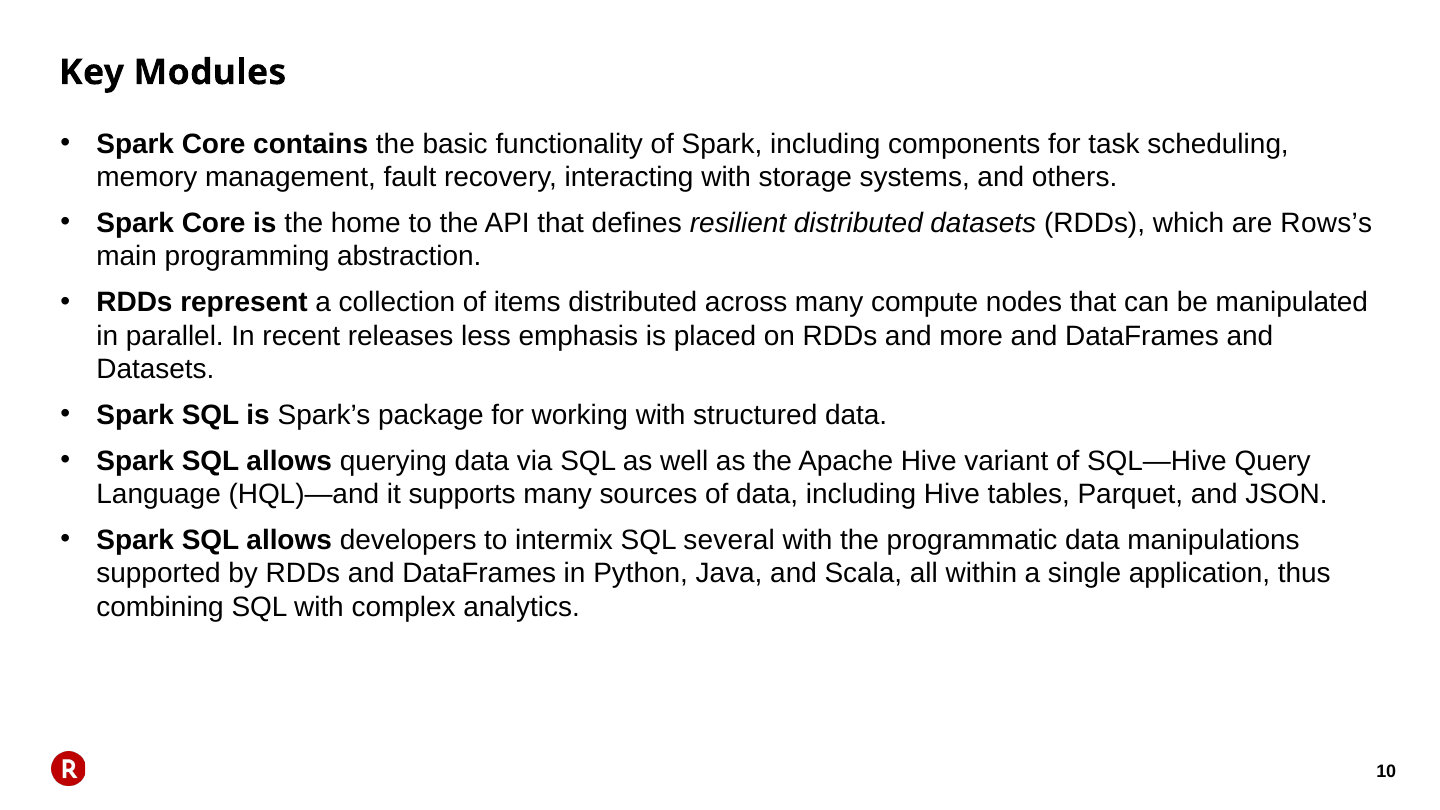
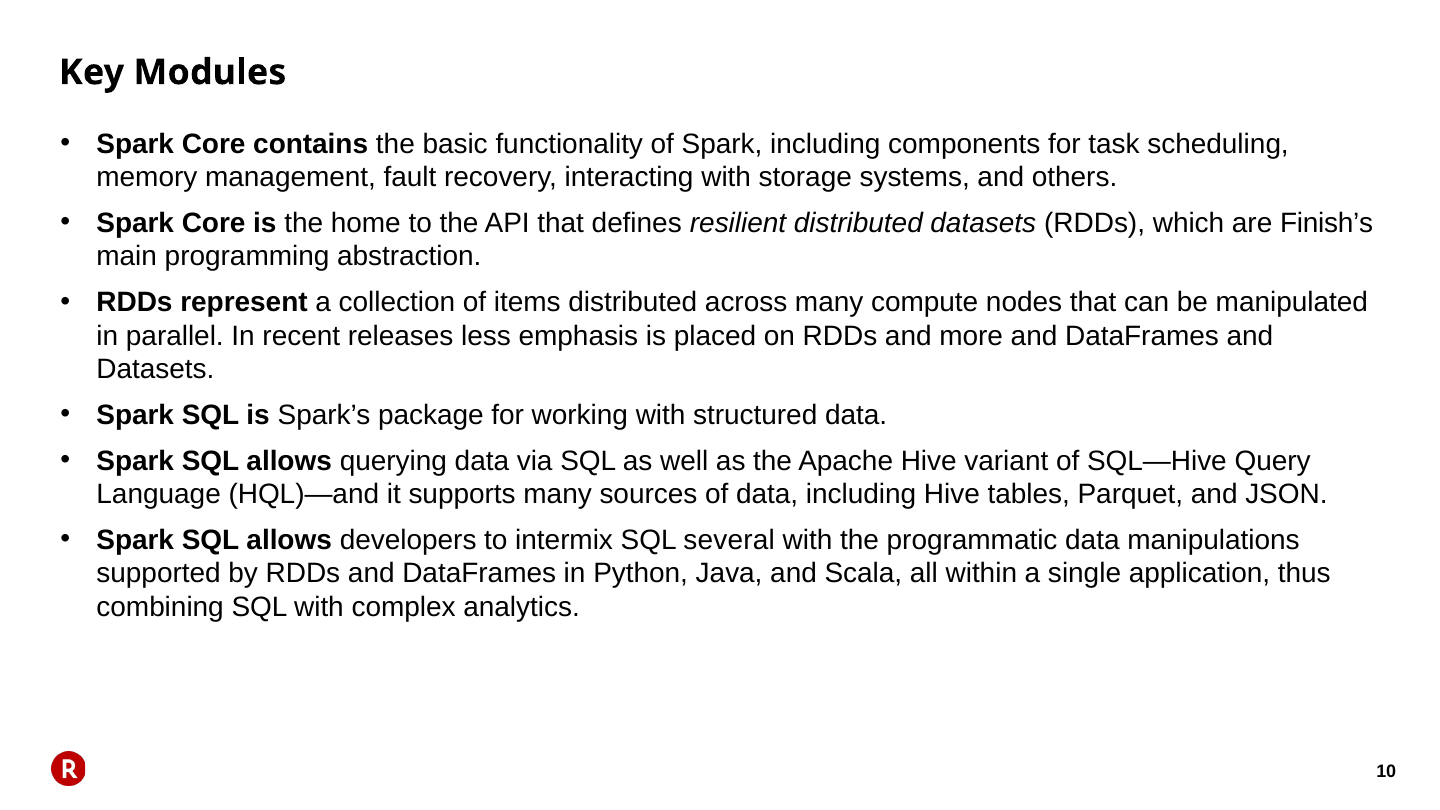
Rows’s: Rows’s -> Finish’s
